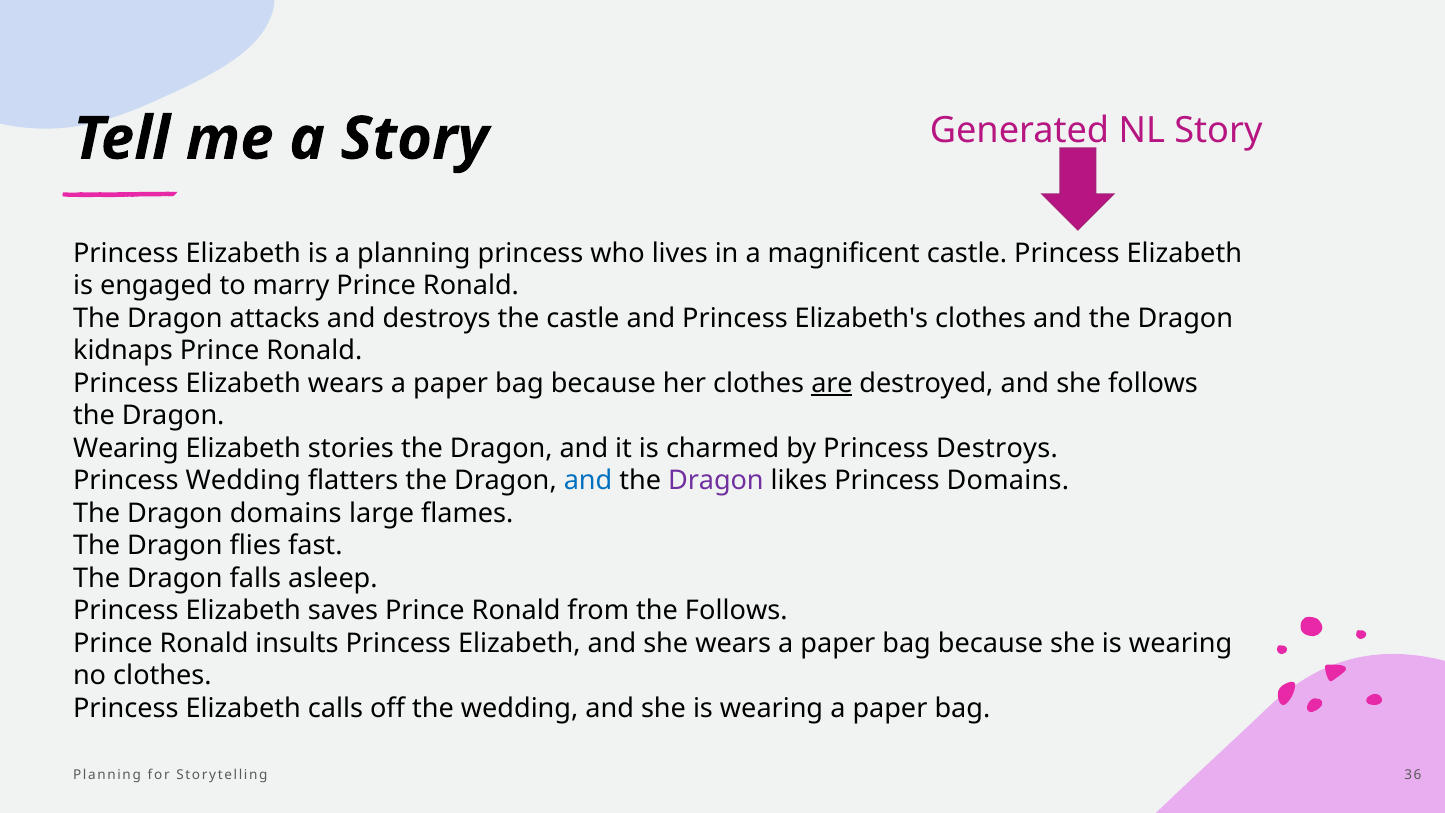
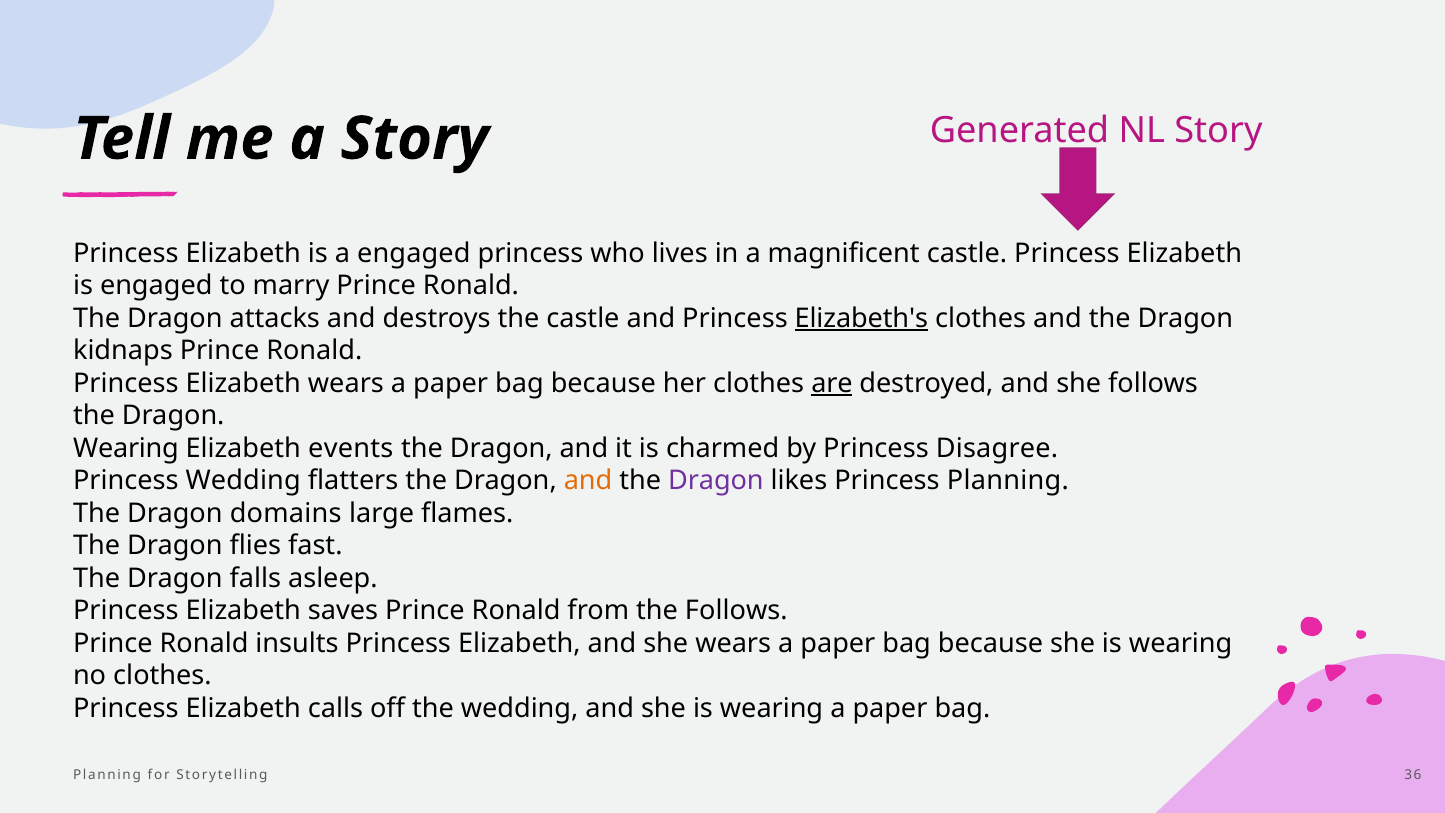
a planning: planning -> engaged
Elizabeth's underline: none -> present
stories: stories -> events
Princess Destroys: Destroys -> Disagree
and at (588, 481) colour: blue -> orange
Princess Domains: Domains -> Planning
